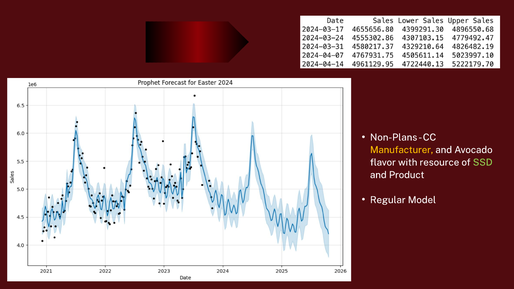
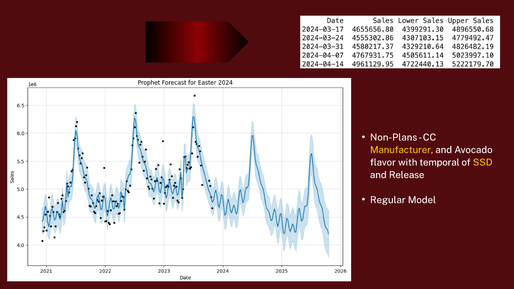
resource: resource -> temporal
SSD colour: light green -> yellow
Product: Product -> Release
